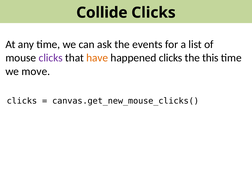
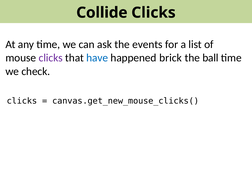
have colour: orange -> blue
happened clicks: clicks -> brick
this: this -> ball
move: move -> check
